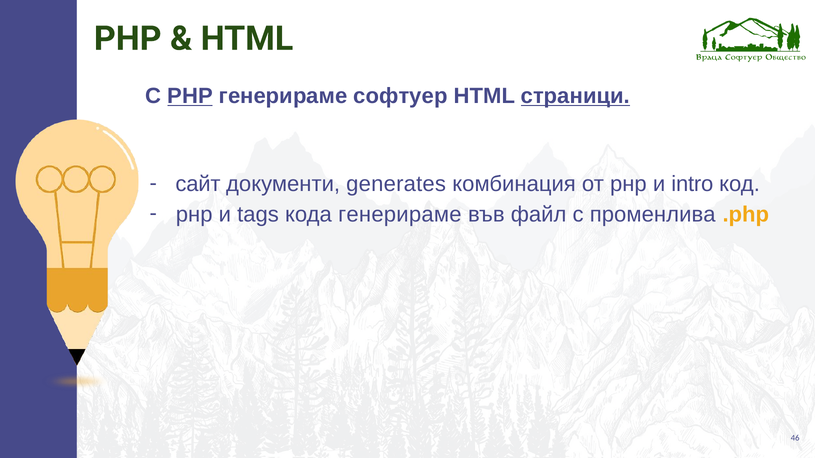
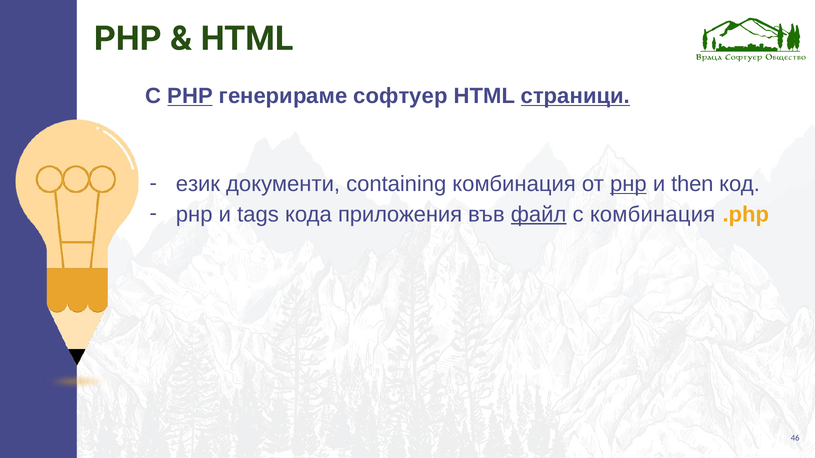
сайт: сайт -> език
generates: generates -> containing
рнр at (628, 184) underline: none -> present
intro: intro -> then
кода генерираме: генерираме -> приложения
файл underline: none -> present
с променлива: променлива -> комбинация
